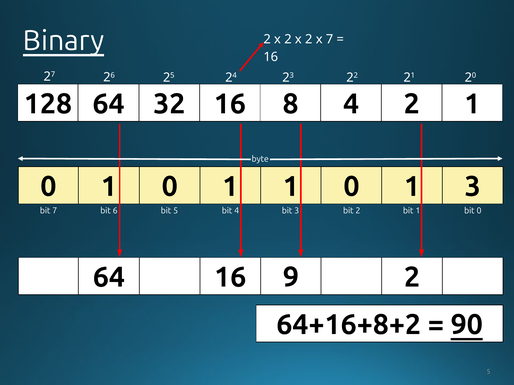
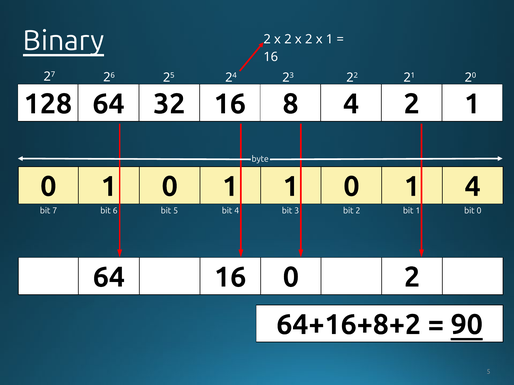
x 7: 7 -> 1
1 3: 3 -> 4
16 9: 9 -> 0
